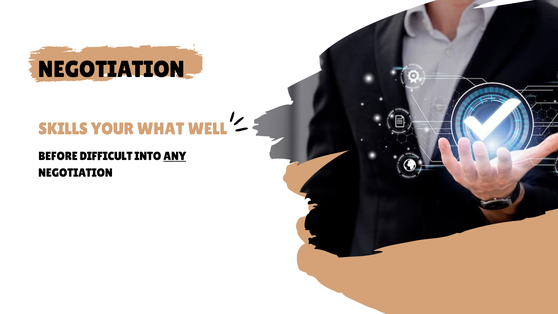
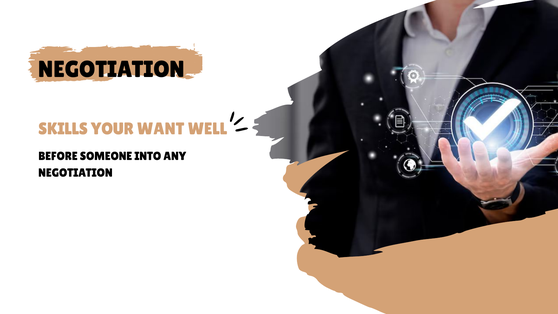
WHAT: WHAT -> WANT
DIFFICULT: DIFFICULT -> SOMEONE
ANY underline: present -> none
